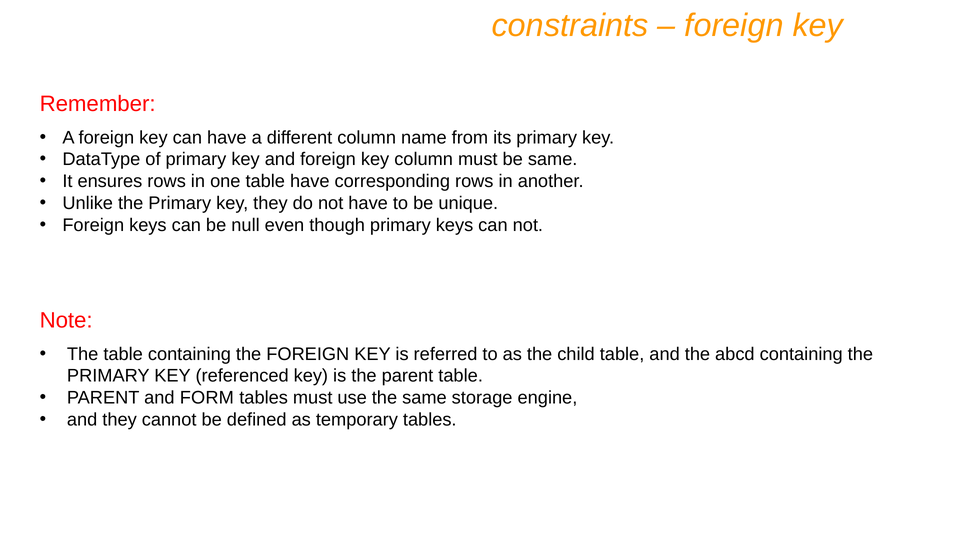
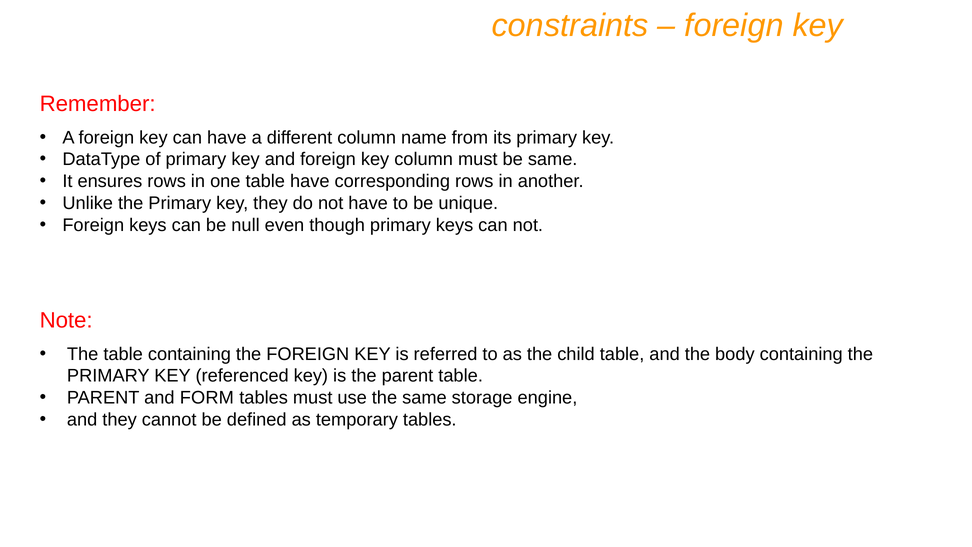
abcd: abcd -> body
